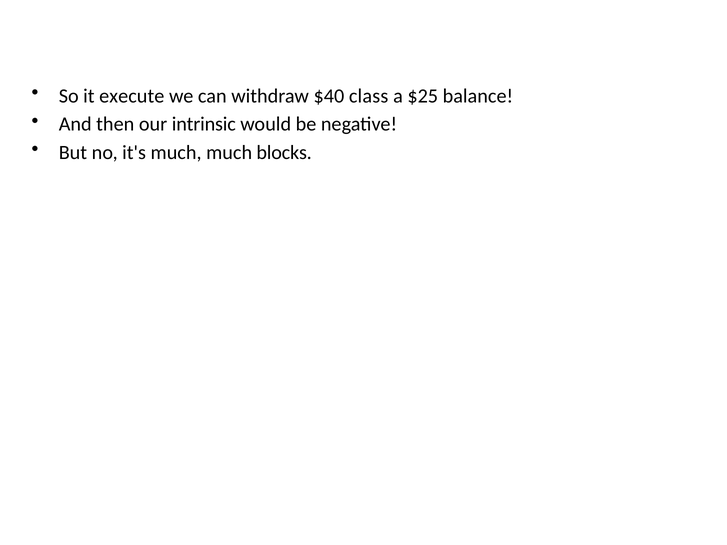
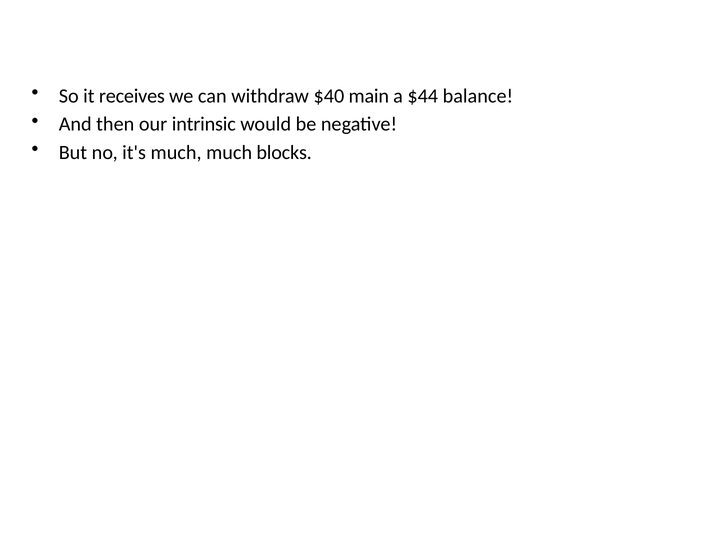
execute: execute -> receives
class: class -> main
$25: $25 -> $44
